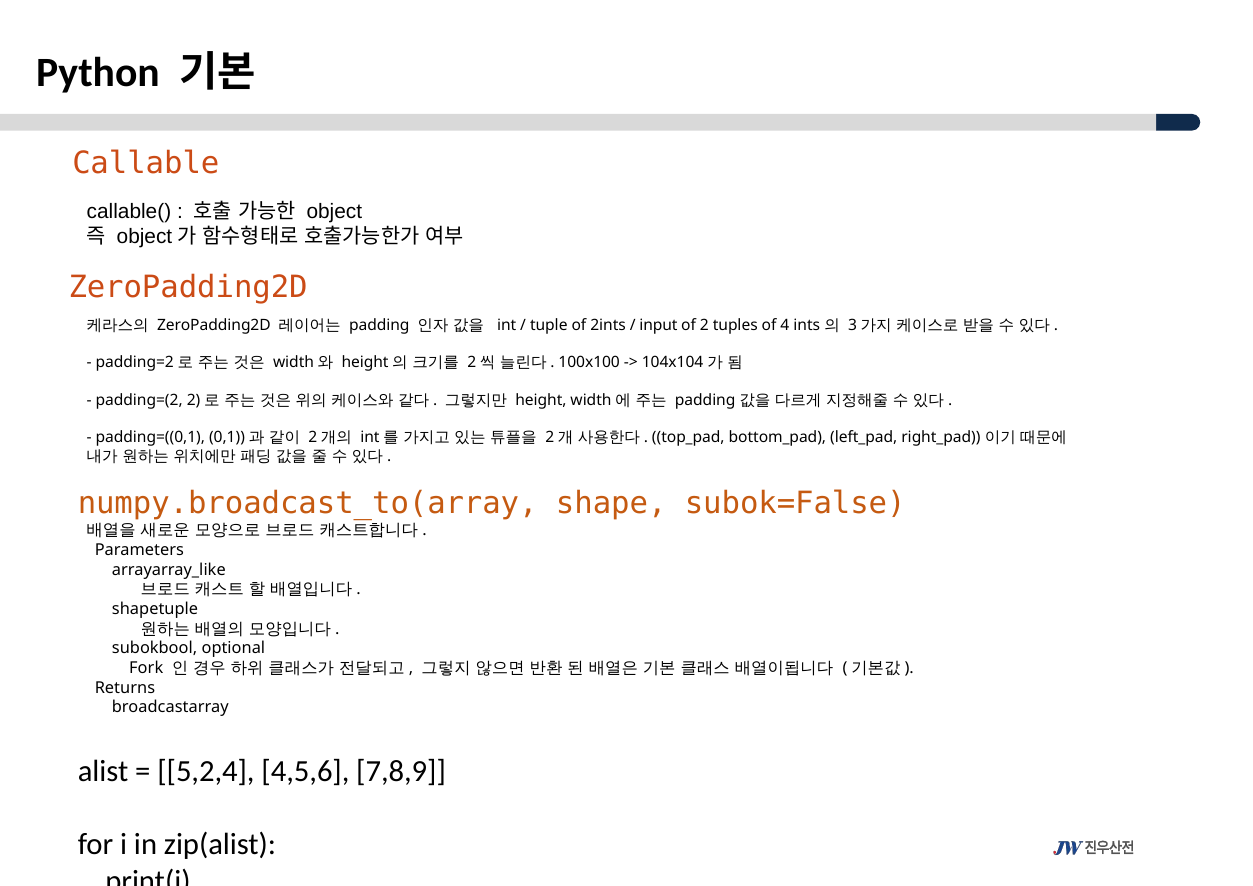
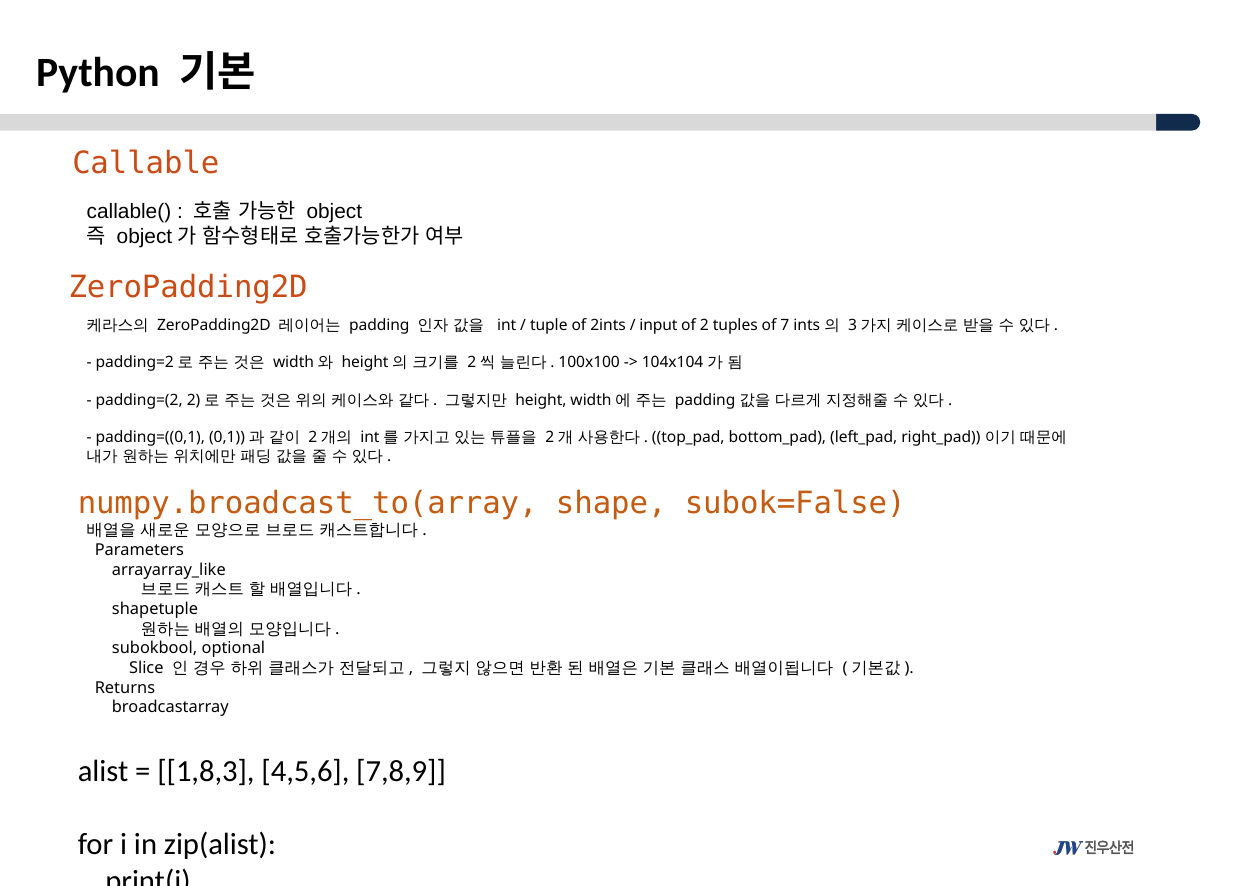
of 4: 4 -> 7
Fork: Fork -> Slice
5,2,4: 5,2,4 -> 1,8,3
